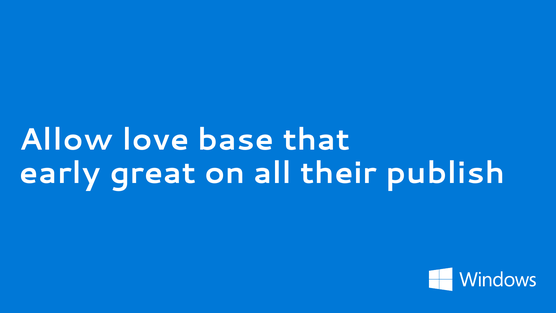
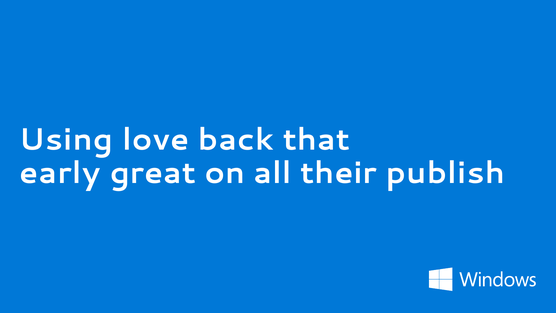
Allow: Allow -> Using
base: base -> back
